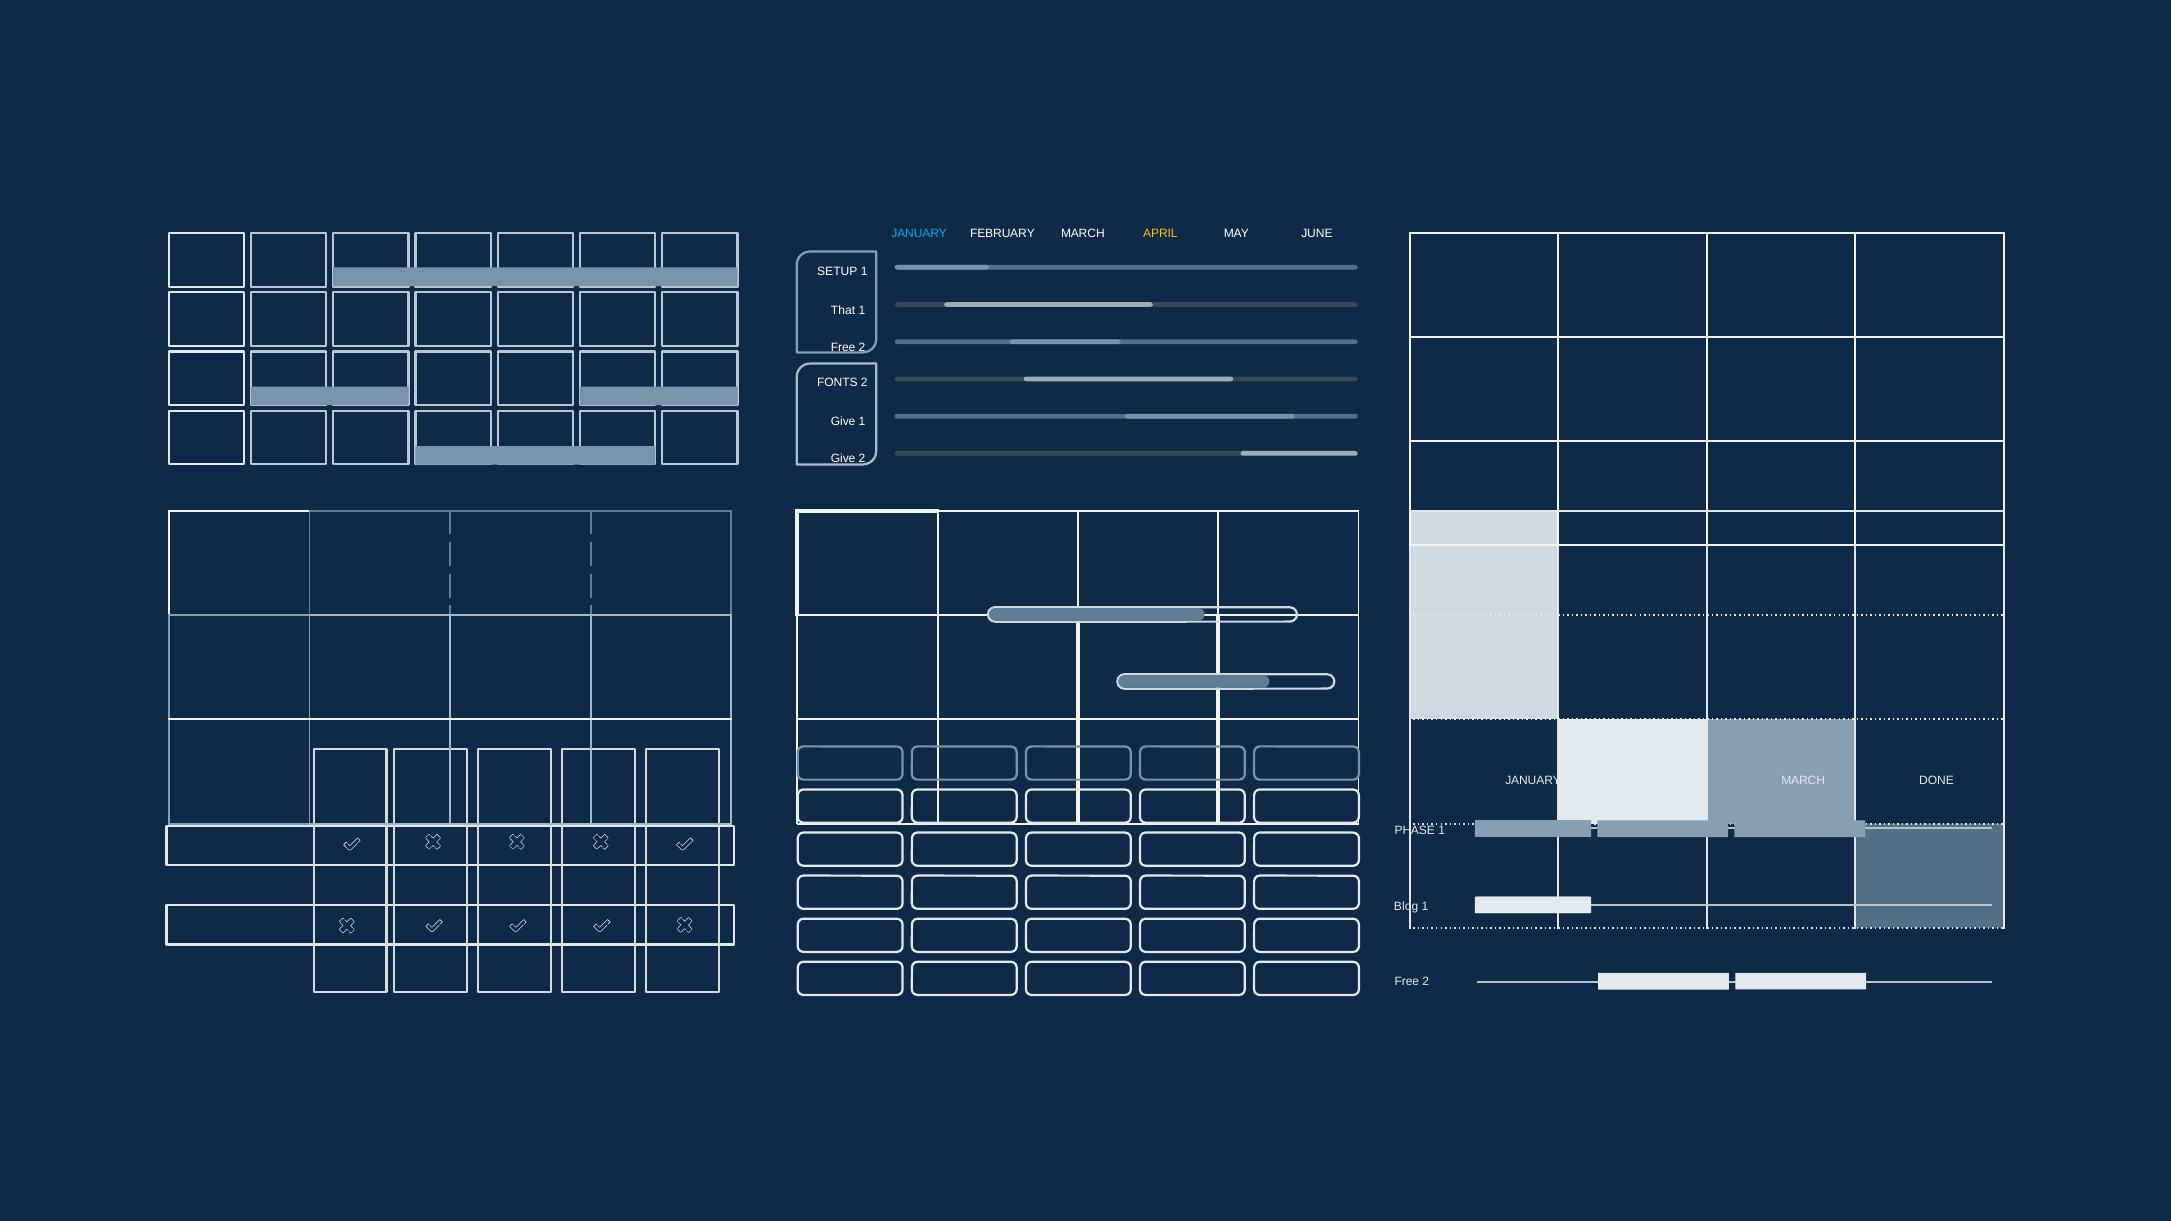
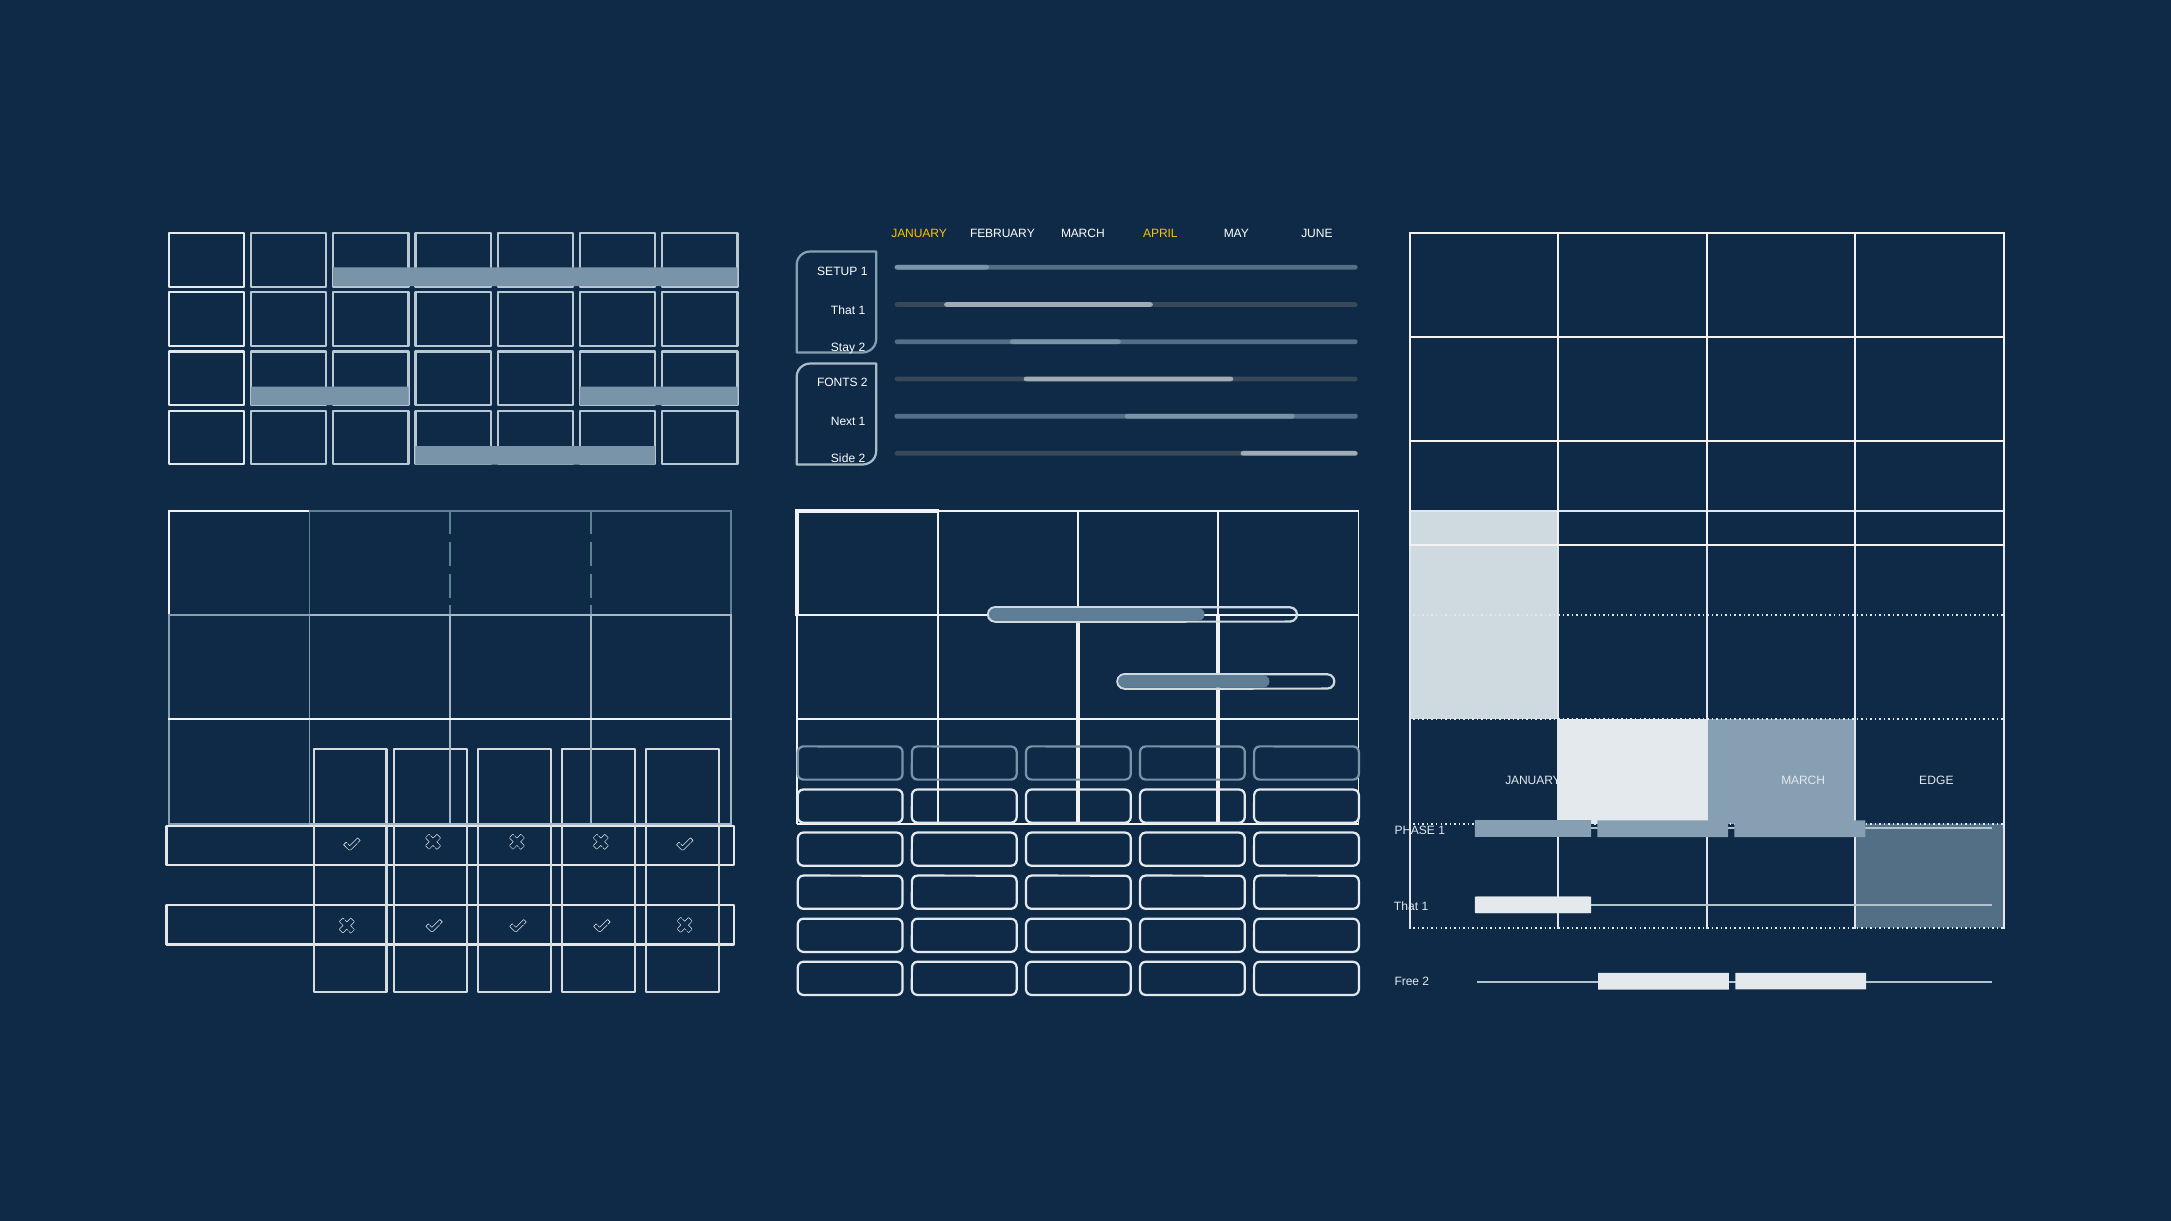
JANUARY at (919, 234) colour: light blue -> yellow
Free at (843, 347): Free -> Stay
Give at (843, 422): Give -> Next
Give at (843, 459): Give -> Side
DONE: DONE -> EDGE
Blog at (1406, 907): Blog -> That
